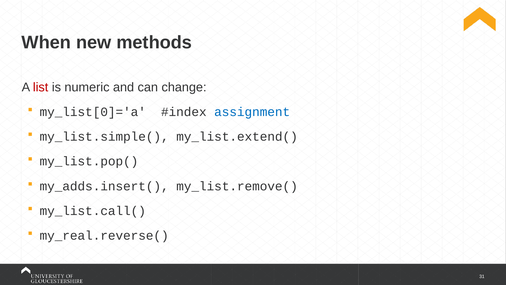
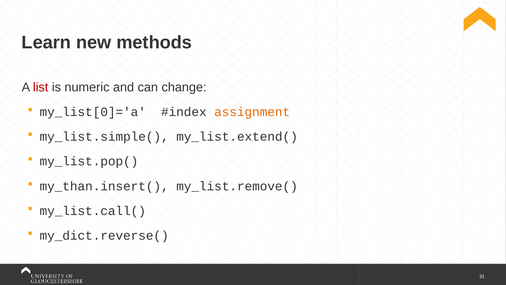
When: When -> Learn
assignment colour: blue -> orange
my_adds.insert(: my_adds.insert( -> my_than.insert(
my_real.reverse(: my_real.reverse( -> my_dict.reverse(
